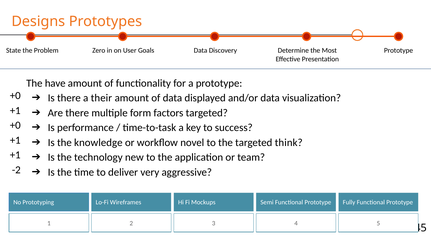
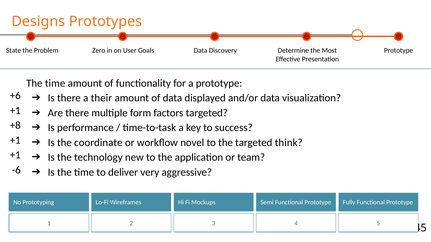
have at (55, 83): have -> time
+0 at (15, 96): +0 -> +6
+0 at (15, 126): +0 -> +8
knowledge: knowledge -> coordinate
-2: -2 -> -6
